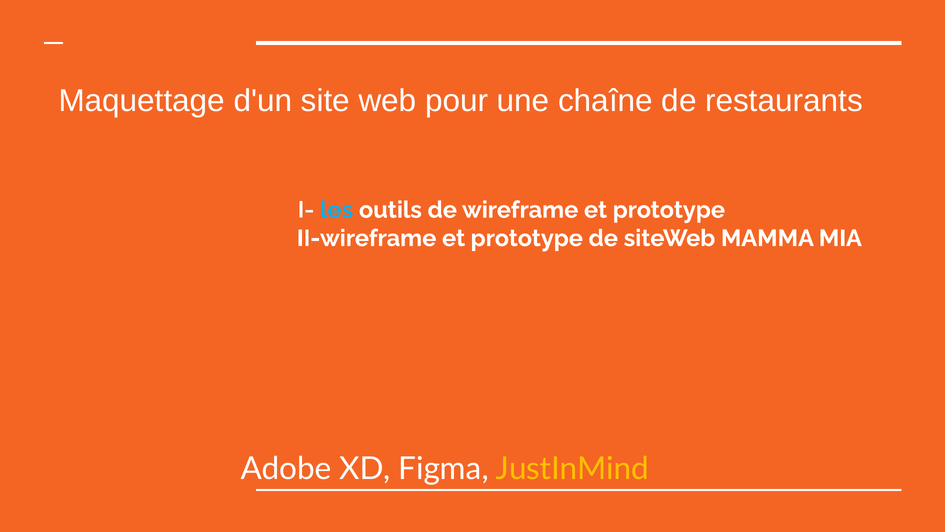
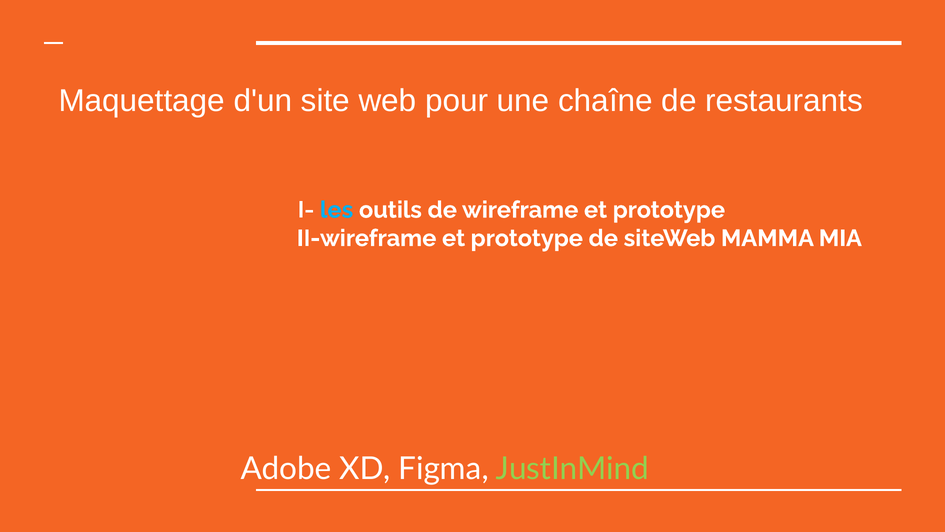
JustInMind colour: yellow -> light green
